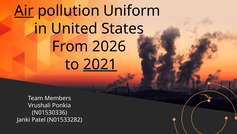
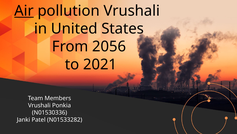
pollution Uniform: Uniform -> Vrushali
2026: 2026 -> 2056
2021 underline: present -> none
